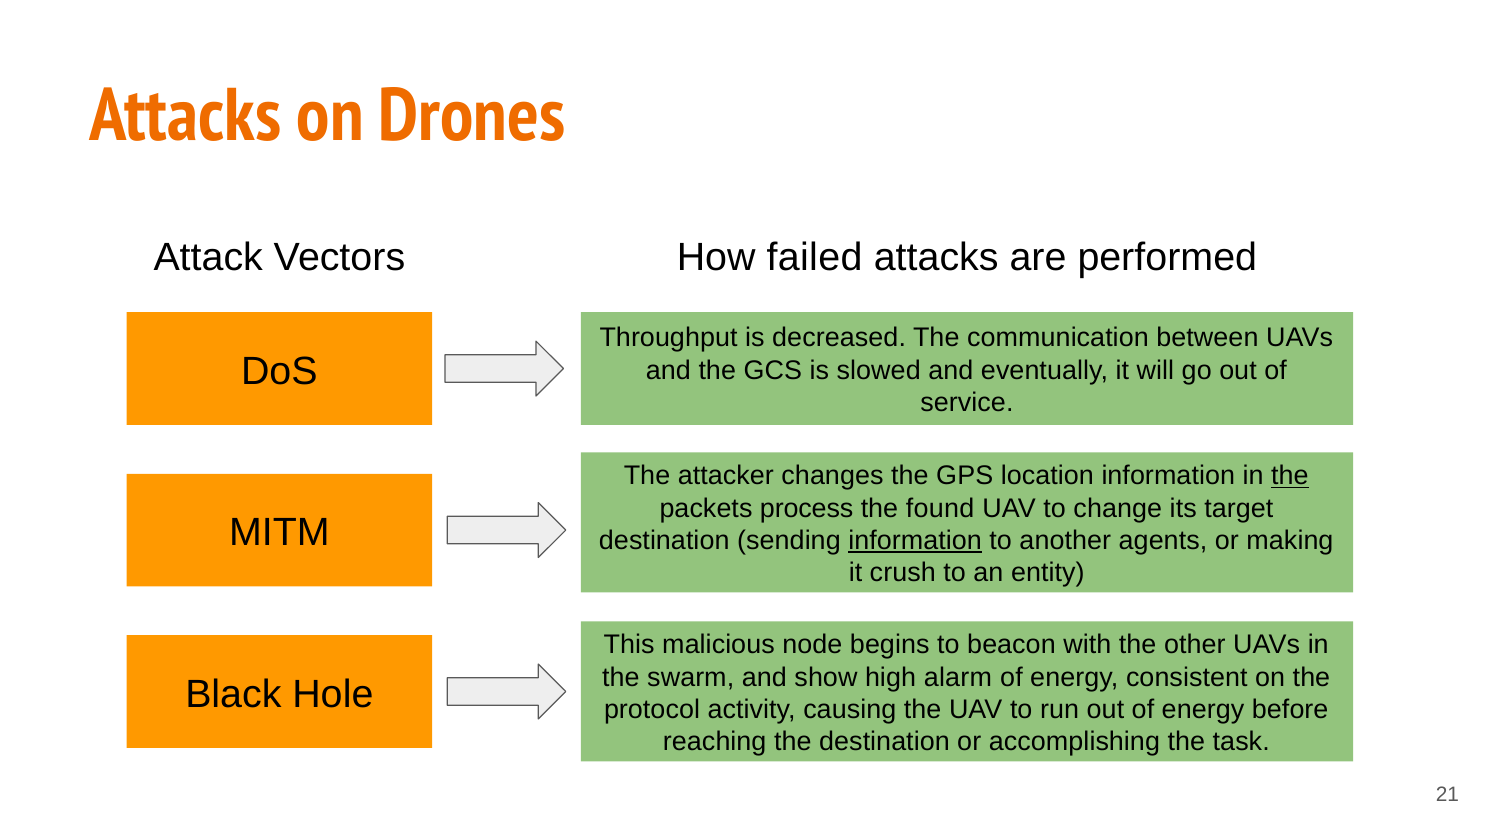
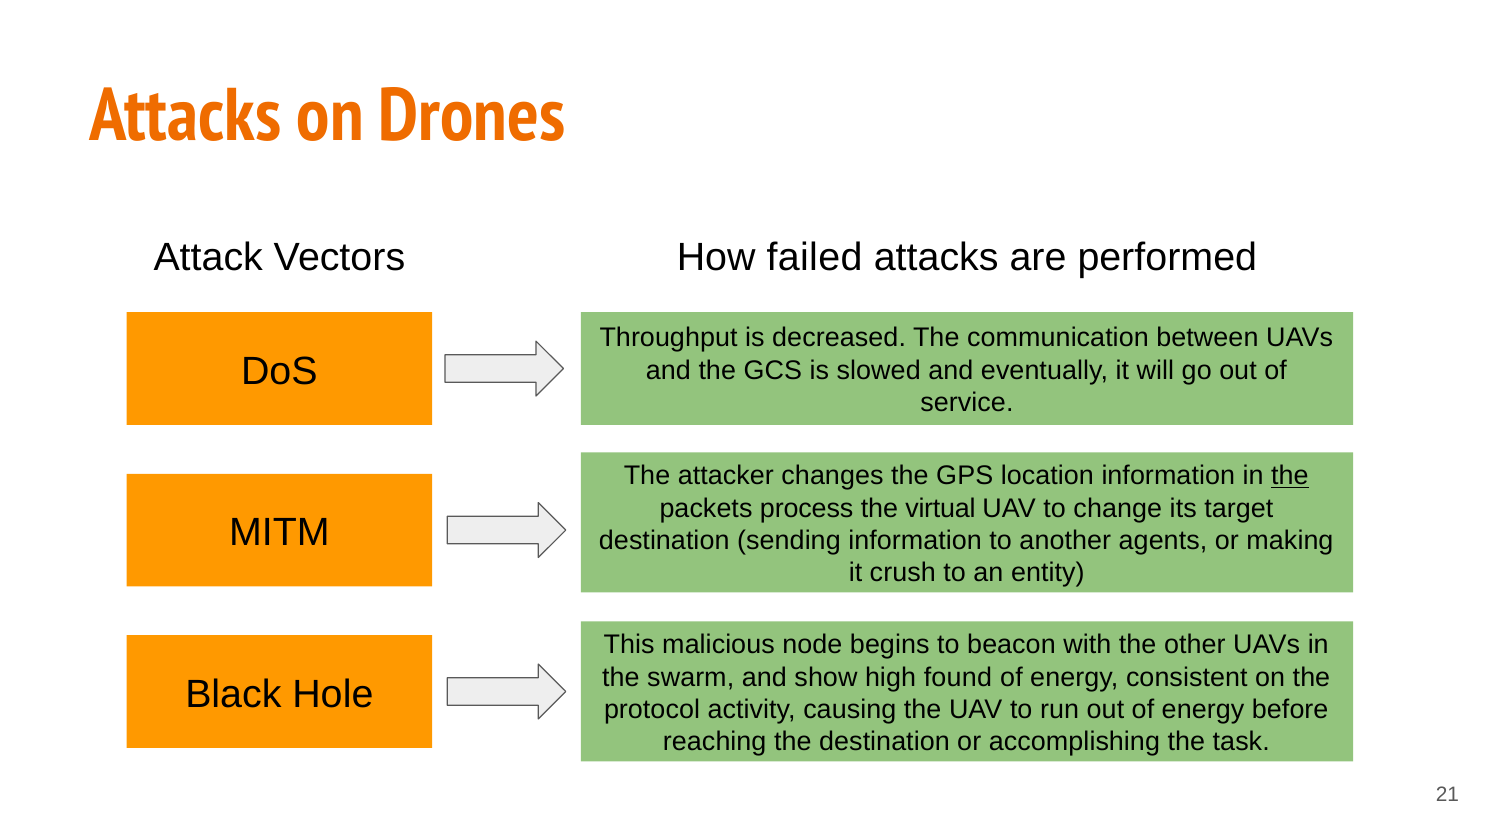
found: found -> virtual
information at (915, 541) underline: present -> none
alarm: alarm -> found
